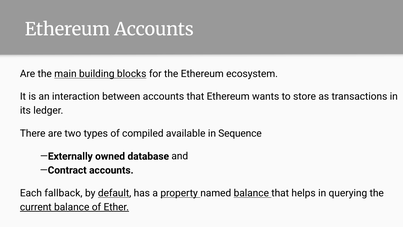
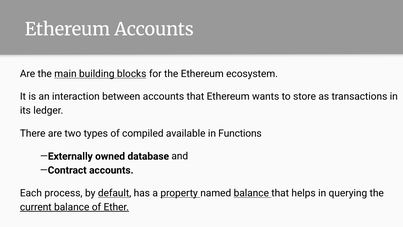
Sequence: Sequence -> Functions
fallback: fallback -> process
